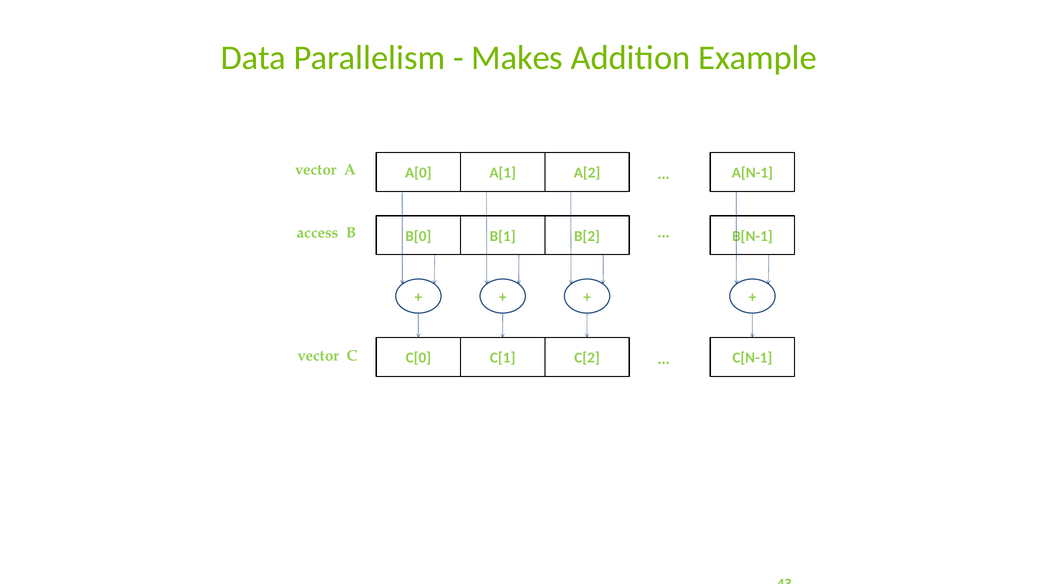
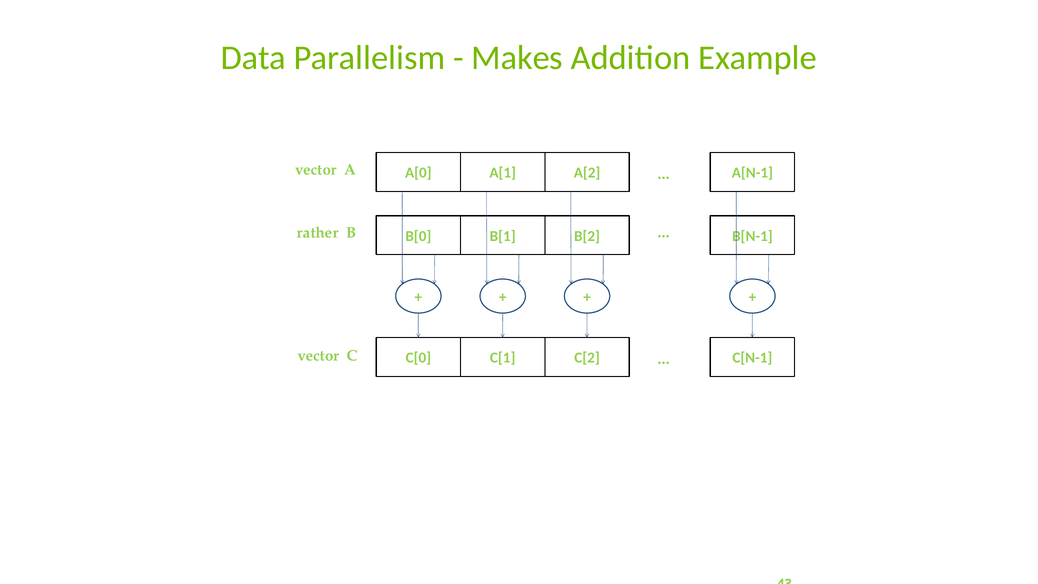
access: access -> rather
